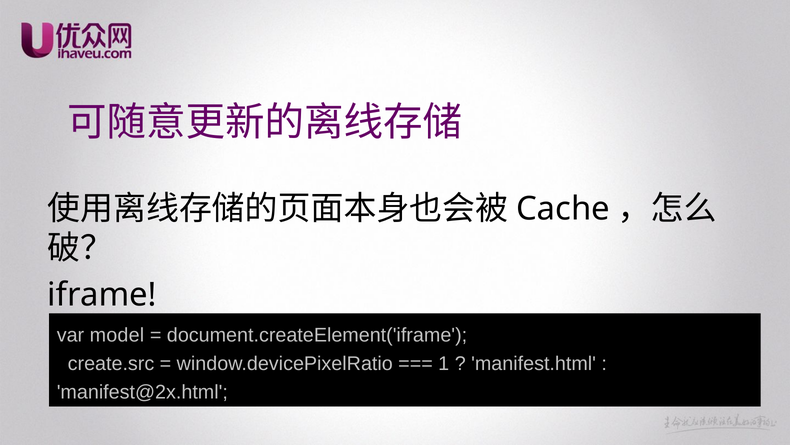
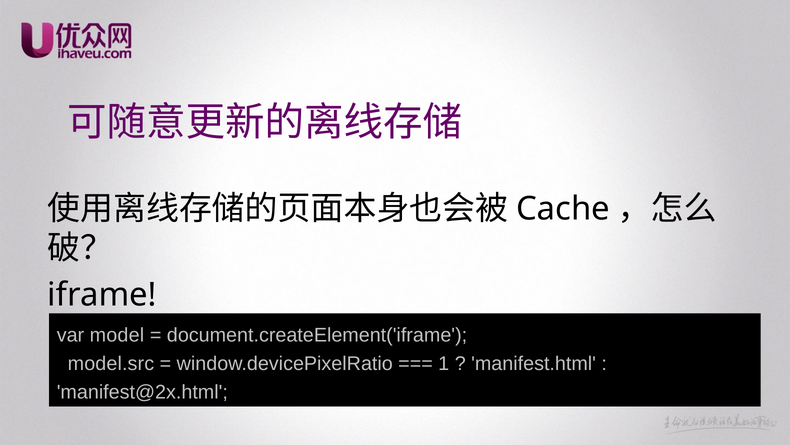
create.src: create.src -> model.src
